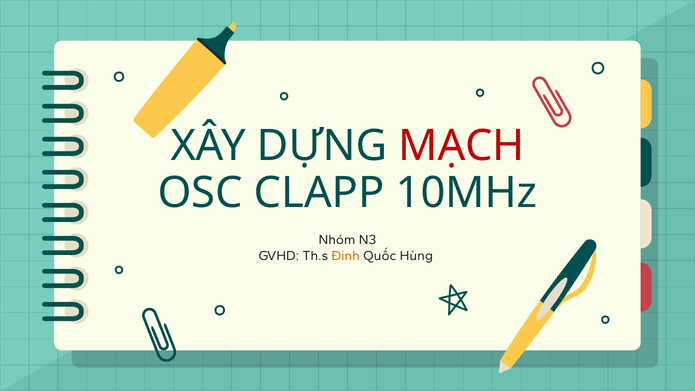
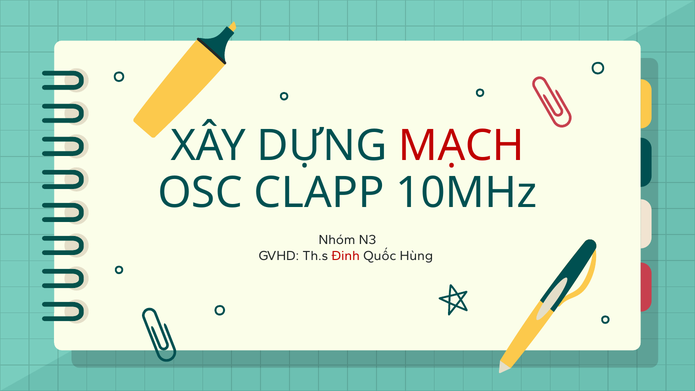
Đinh colour: orange -> red
